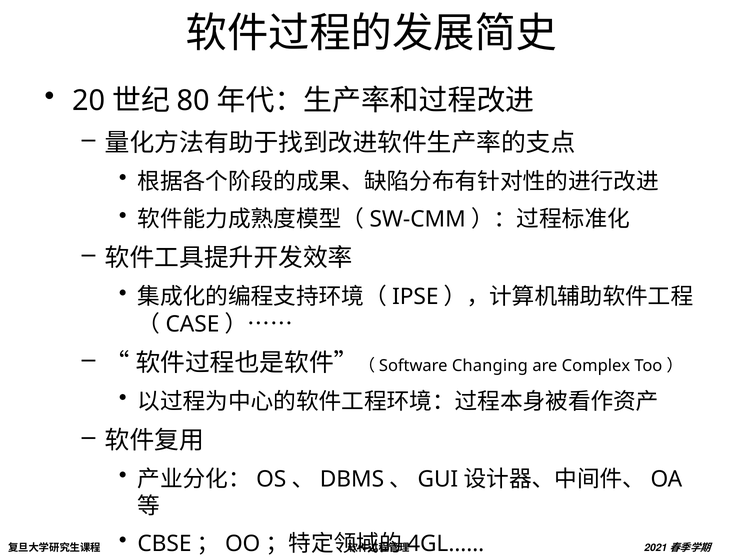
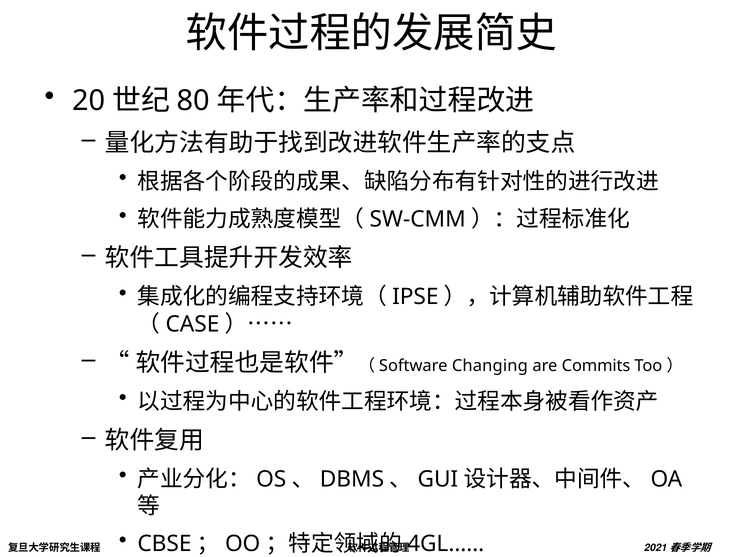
Complex: Complex -> Commits
